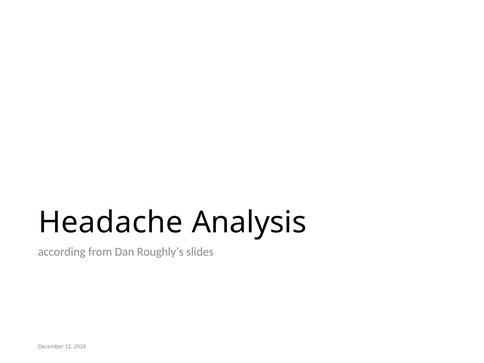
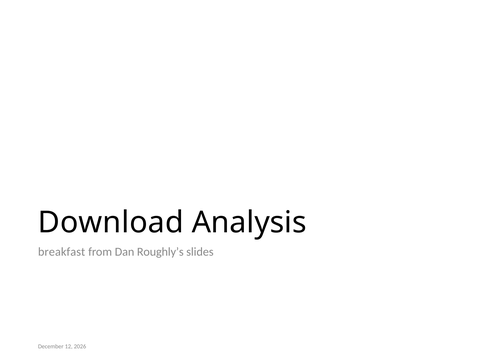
Headache: Headache -> Download
according: according -> breakfast
